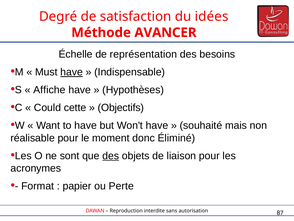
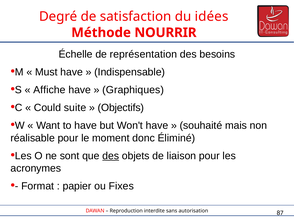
AVANCER: AVANCER -> NOURRIR
have at (72, 72) underline: present -> none
Hypothèses: Hypothèses -> Graphiques
cette: cette -> suite
Perte: Perte -> Fixes
